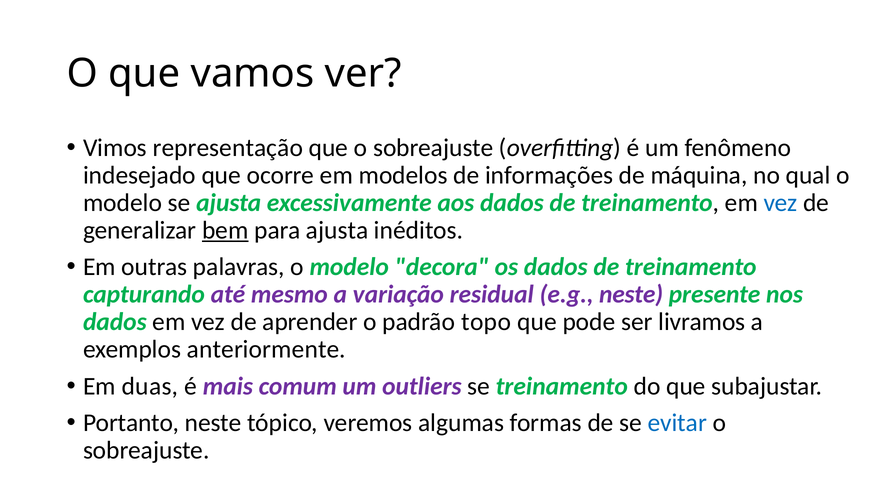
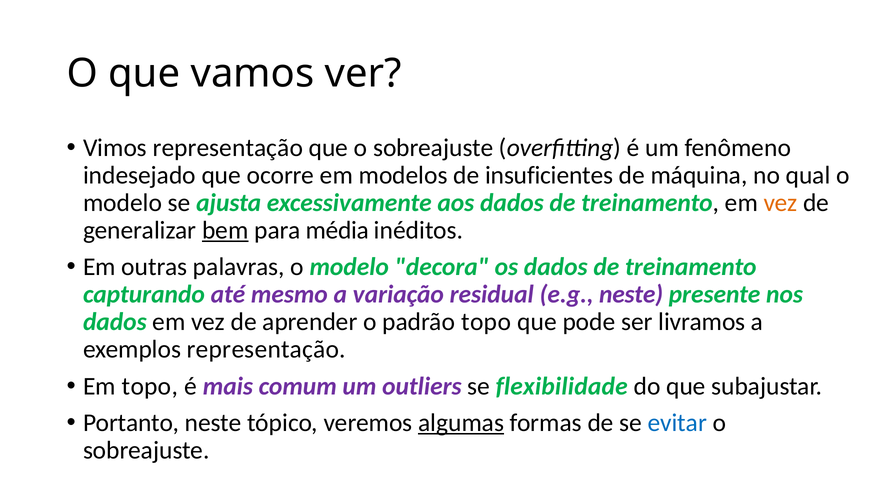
informações: informações -> insuficientes
vez at (781, 203) colour: blue -> orange
para ajusta: ajusta -> média
exemplos anteriormente: anteriormente -> representação
Em duas: duas -> topo
se treinamento: treinamento -> flexibilidade
algumas underline: none -> present
